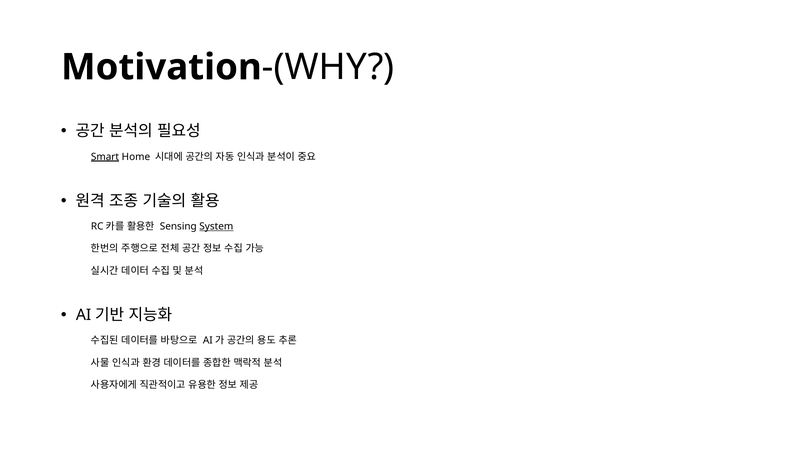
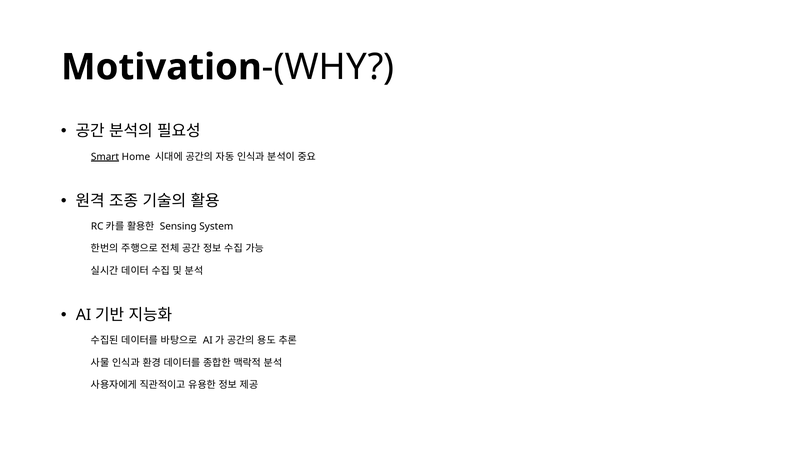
System underline: present -> none
